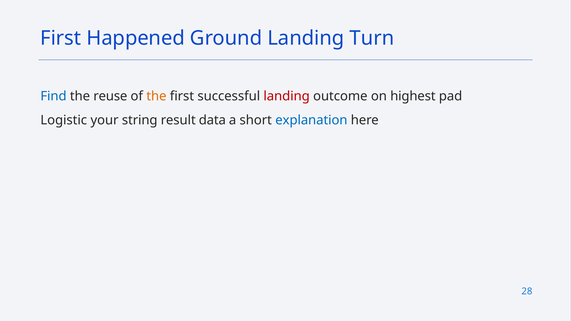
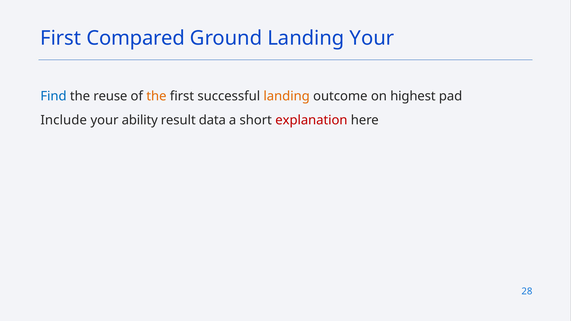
Happened: Happened -> Compared
Landing Turn: Turn -> Your
landing at (287, 96) colour: red -> orange
Logistic: Logistic -> Include
string: string -> ability
explanation colour: blue -> red
